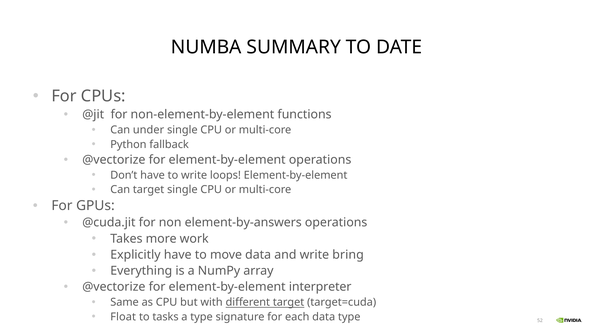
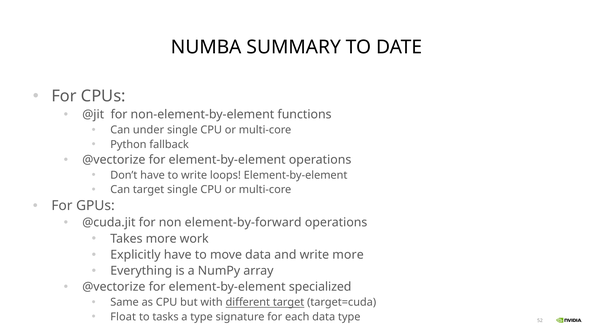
element-by-answers: element-by-answers -> element-by-forward
write bring: bring -> more
interpreter: interpreter -> specialized
